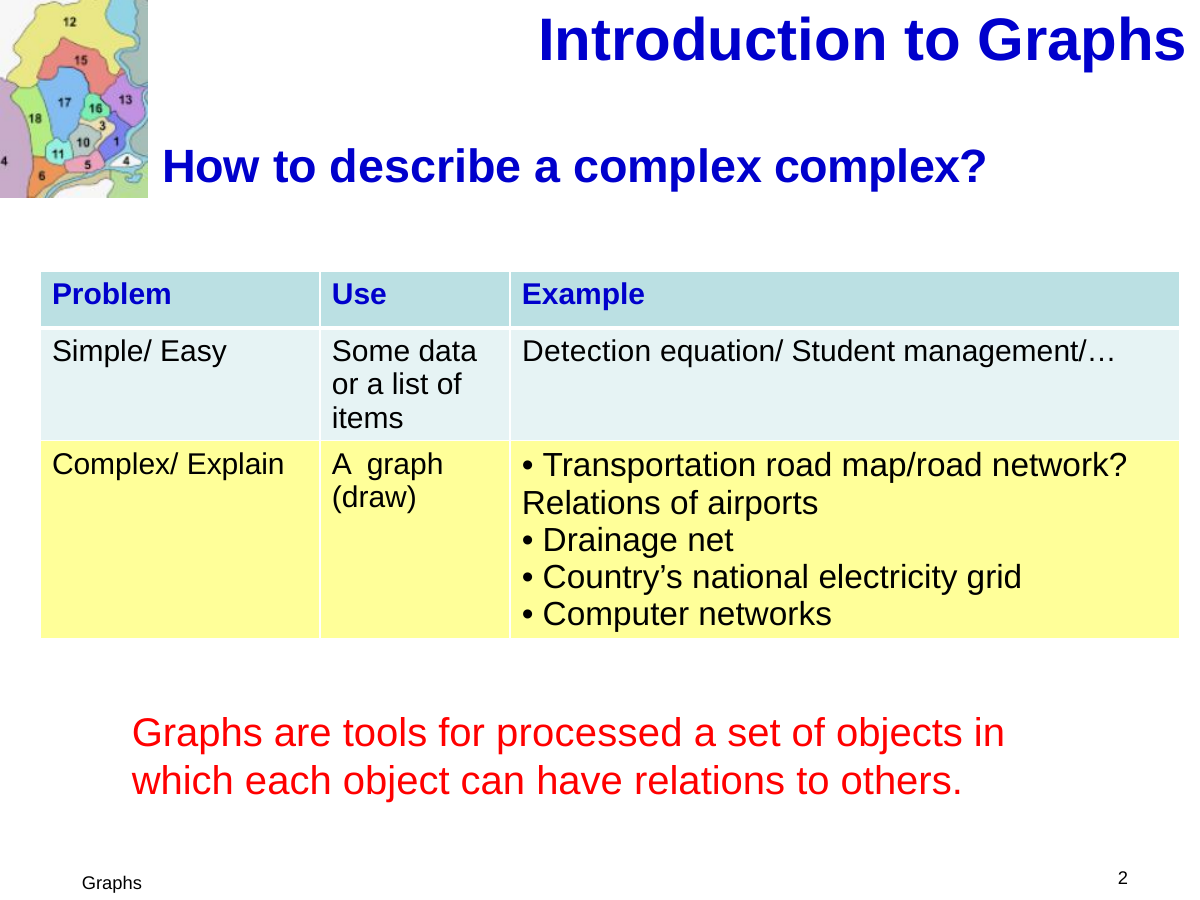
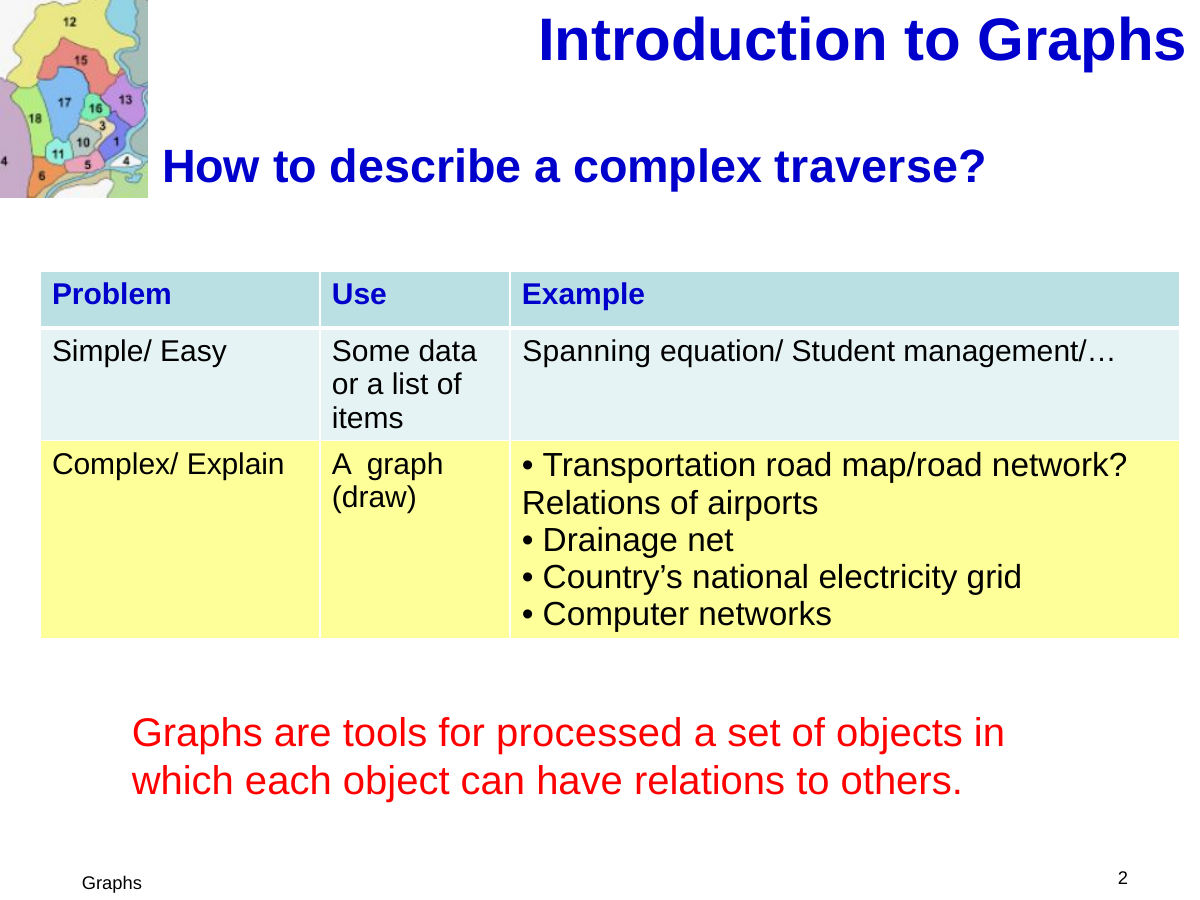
complex complex: complex -> traverse
Detection: Detection -> Spanning
